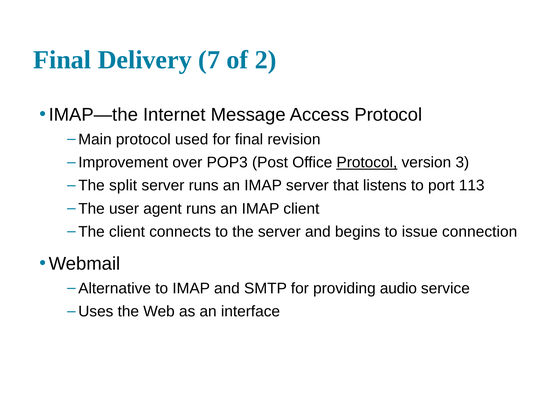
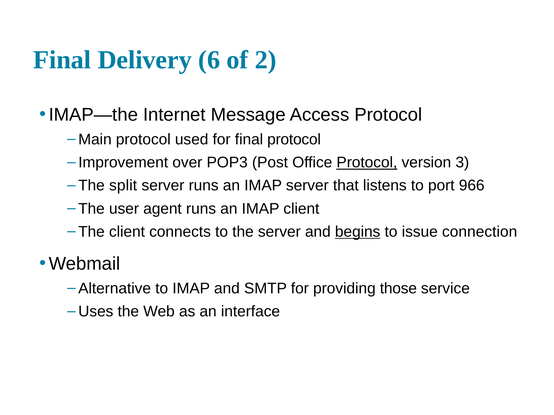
7: 7 -> 6
final revision: revision -> protocol
113: 113 -> 966
begins underline: none -> present
audio: audio -> those
